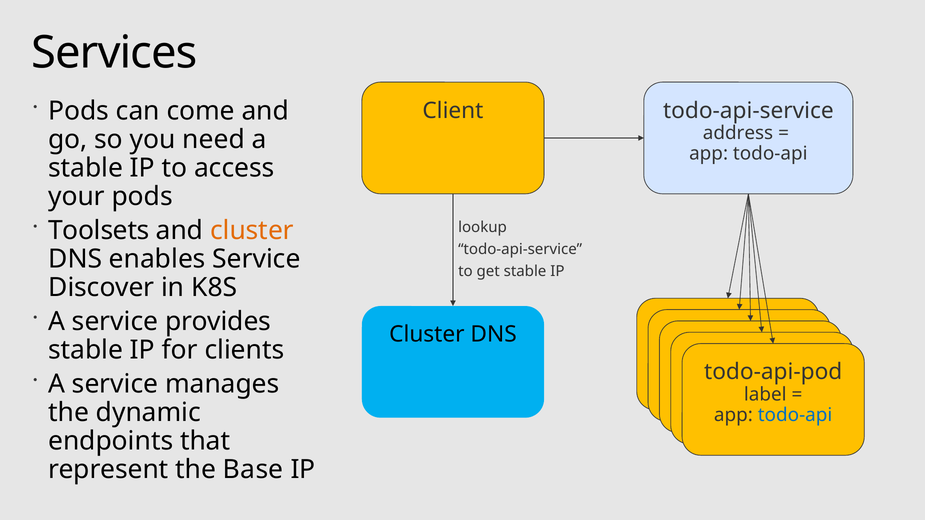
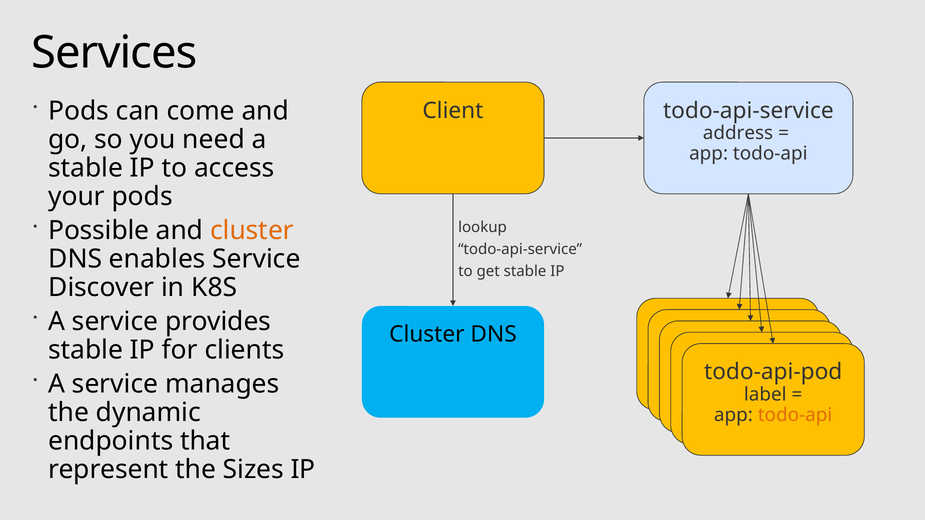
Toolsets: Toolsets -> Possible
todo-api at (795, 415) colour: blue -> orange
Base: Base -> Sizes
